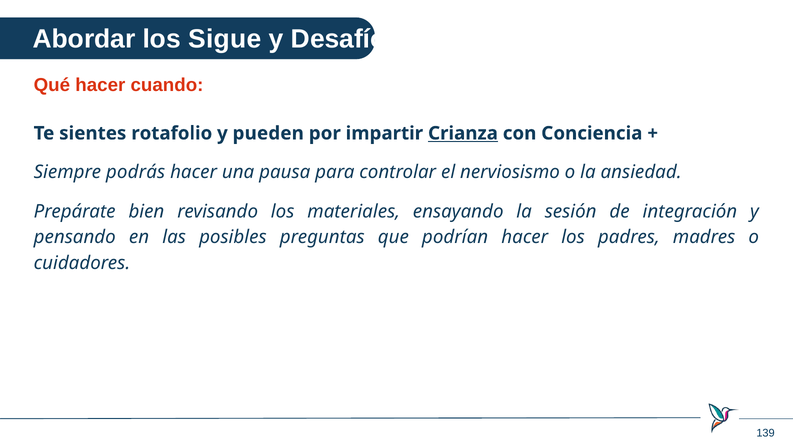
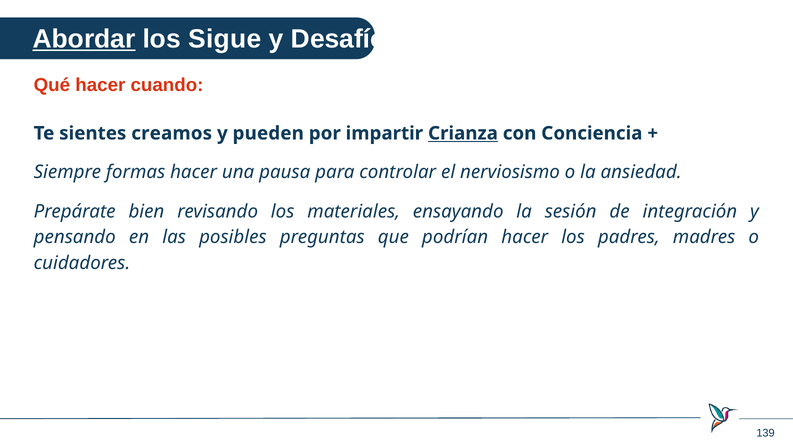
Abordar underline: none -> present
rotafolio: rotafolio -> creamos
podrás: podrás -> formas
